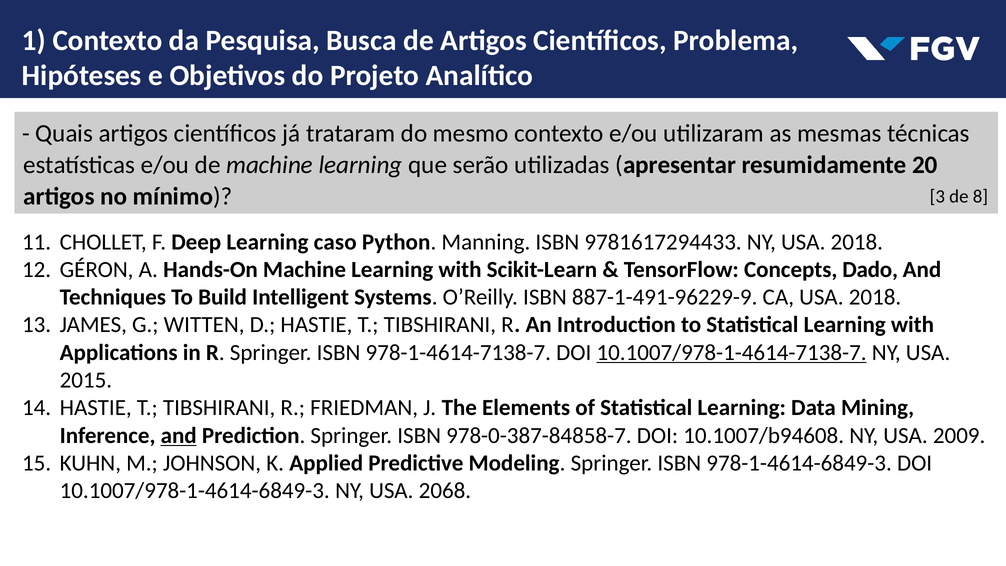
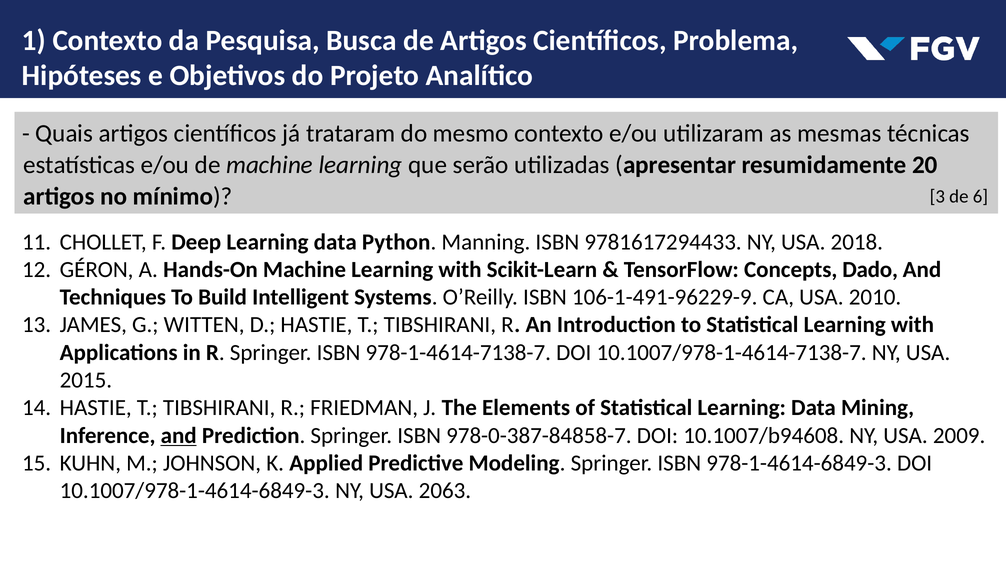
8: 8 -> 6
Deep Learning caso: caso -> data
887-1-491-96229-9: 887-1-491-96229-9 -> 106-1-491-96229-9
CA USA 2018: 2018 -> 2010
10.1007/978-1-4614-7138-7 underline: present -> none
2068: 2068 -> 2063
